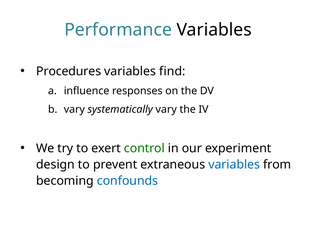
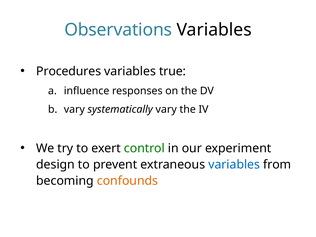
Performance: Performance -> Observations
find: find -> true
confounds colour: blue -> orange
